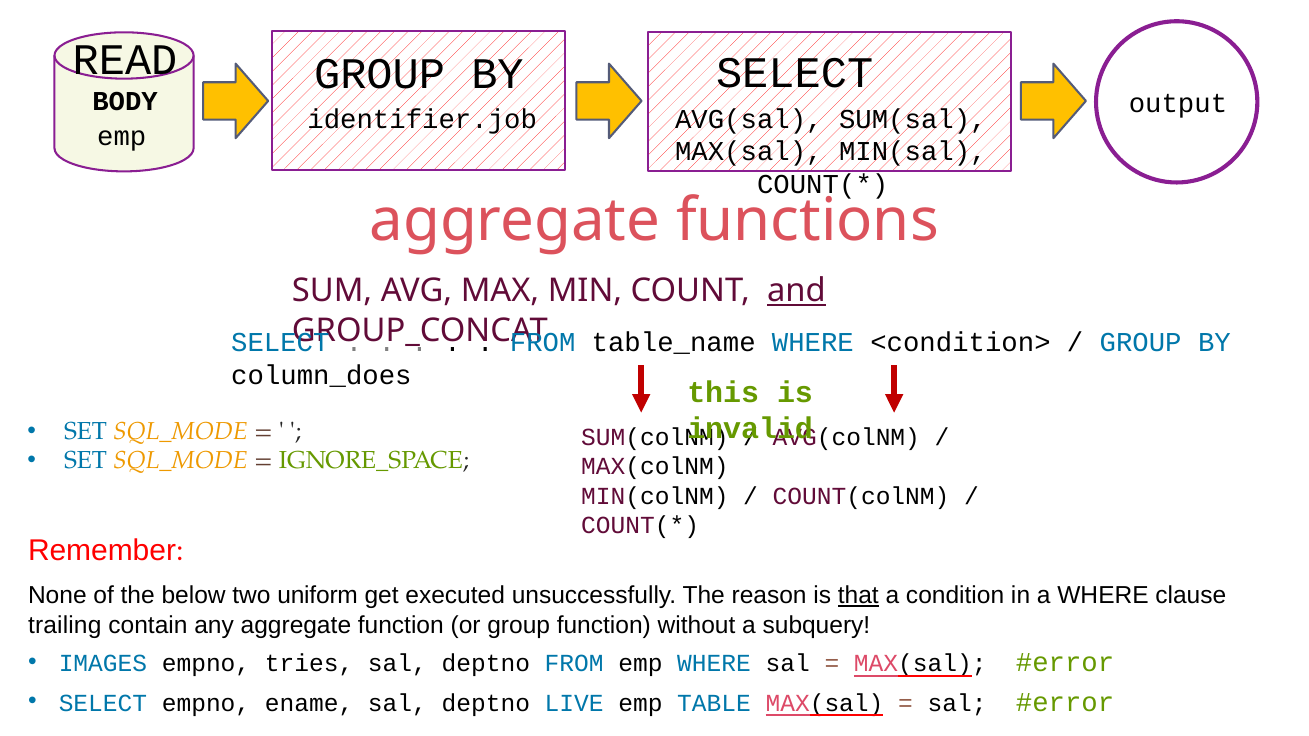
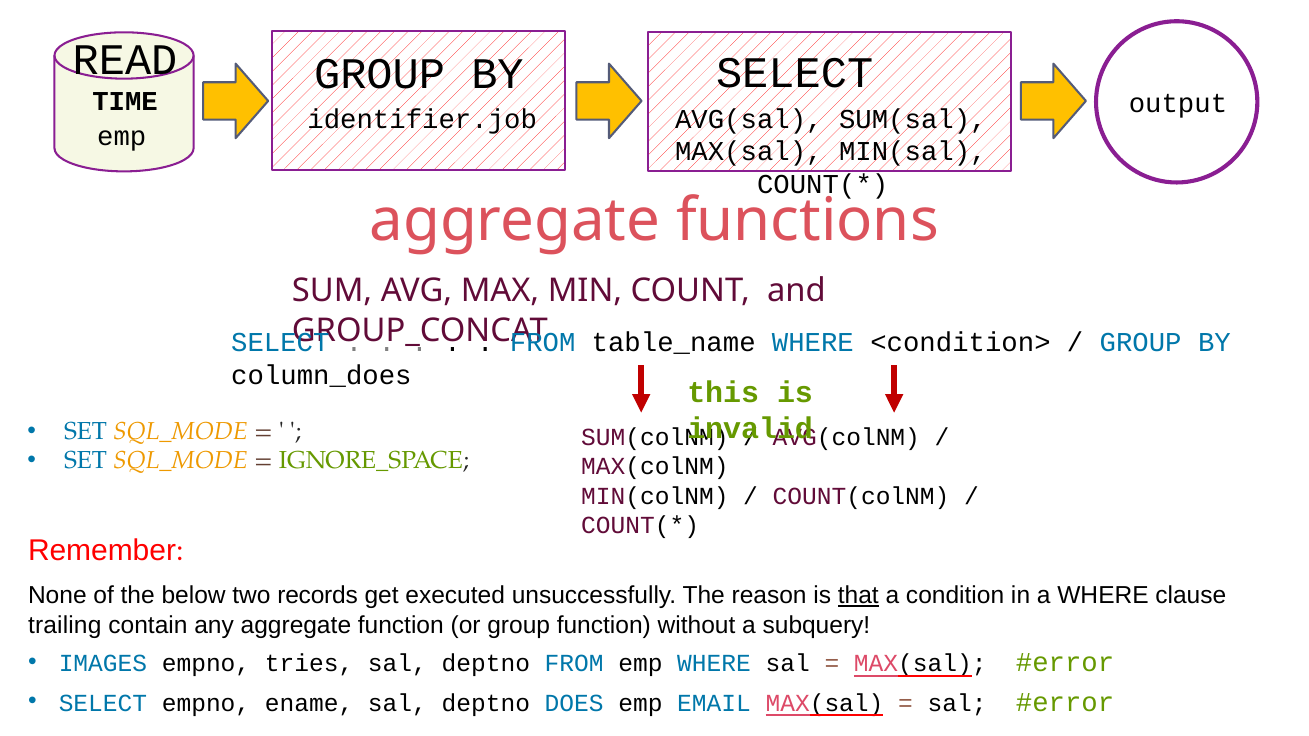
BODY: BODY -> TIME
and underline: present -> none
uniform: uniform -> records
LIVE: LIVE -> DOES
TABLE: TABLE -> EMAIL
